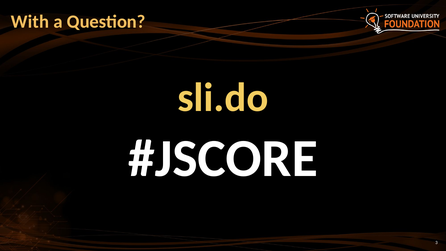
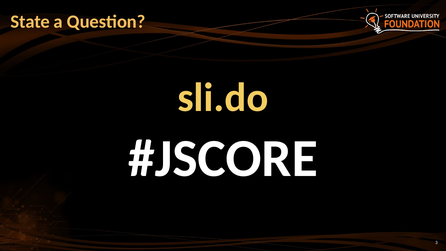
With: With -> State
